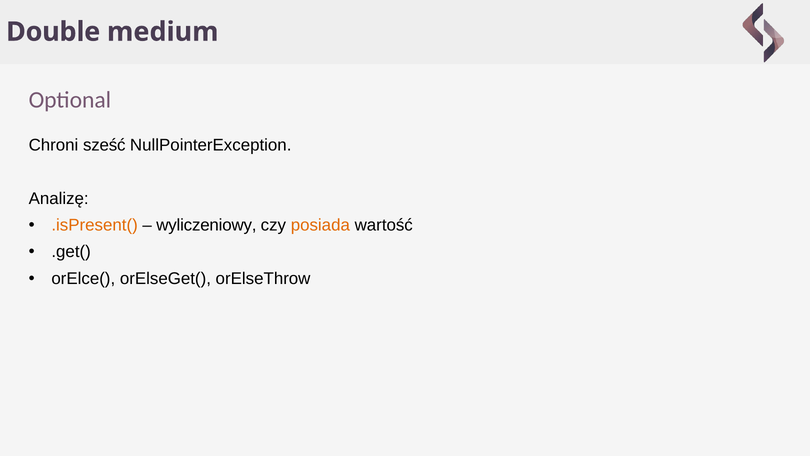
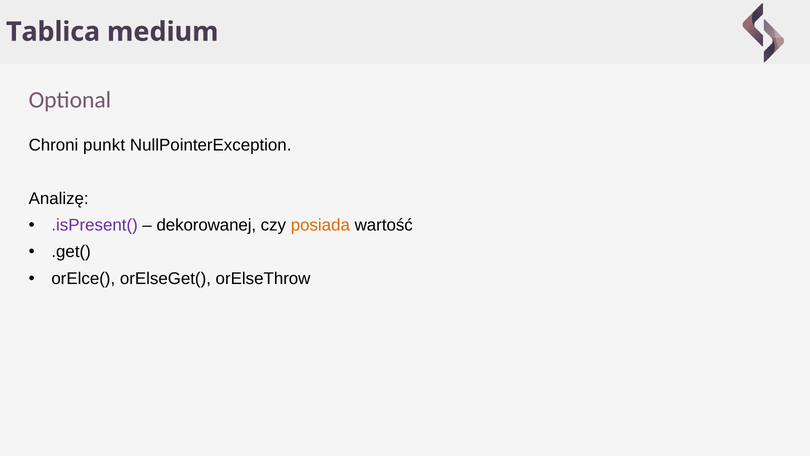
Double: Double -> Tablica
sześć: sześć -> punkt
.isPresent( colour: orange -> purple
wyliczeniowy: wyliczeniowy -> dekorowanej
